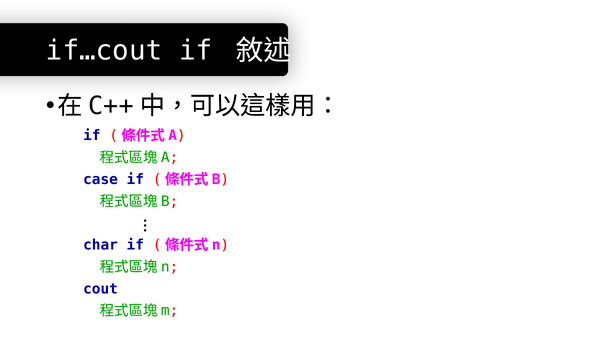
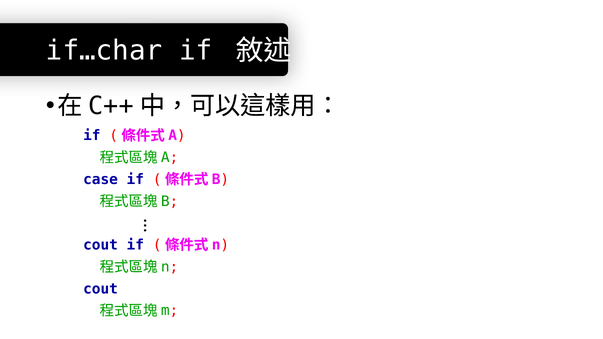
if…cout: if…cout -> if…char
char at (101, 245): char -> cout
